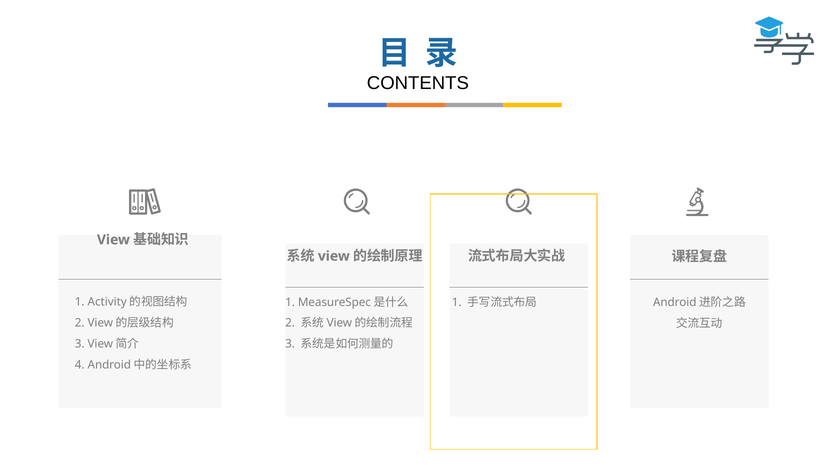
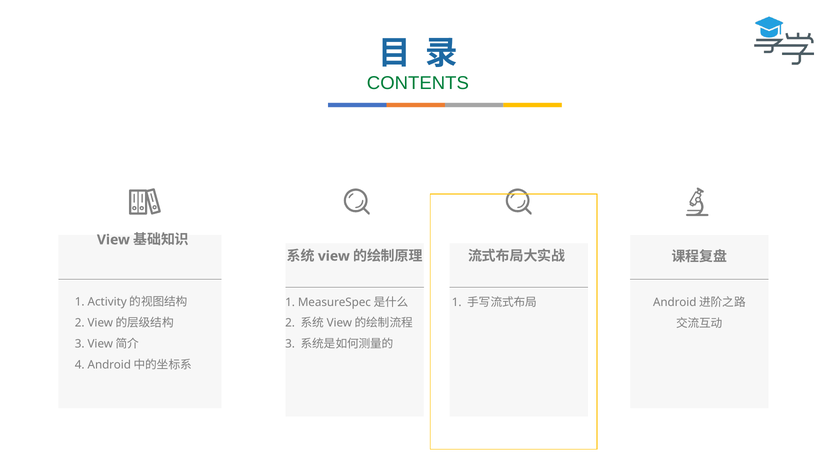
CONTENTS colour: black -> green
